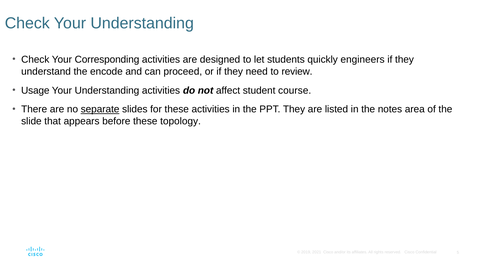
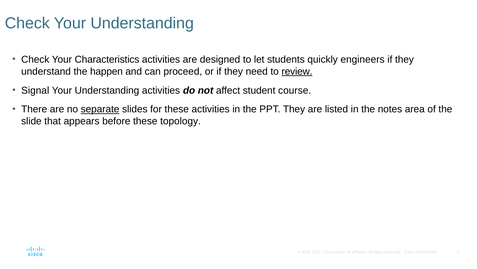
Corresponding: Corresponding -> Characteristics
encode: encode -> happen
review underline: none -> present
Usage: Usage -> Signal
